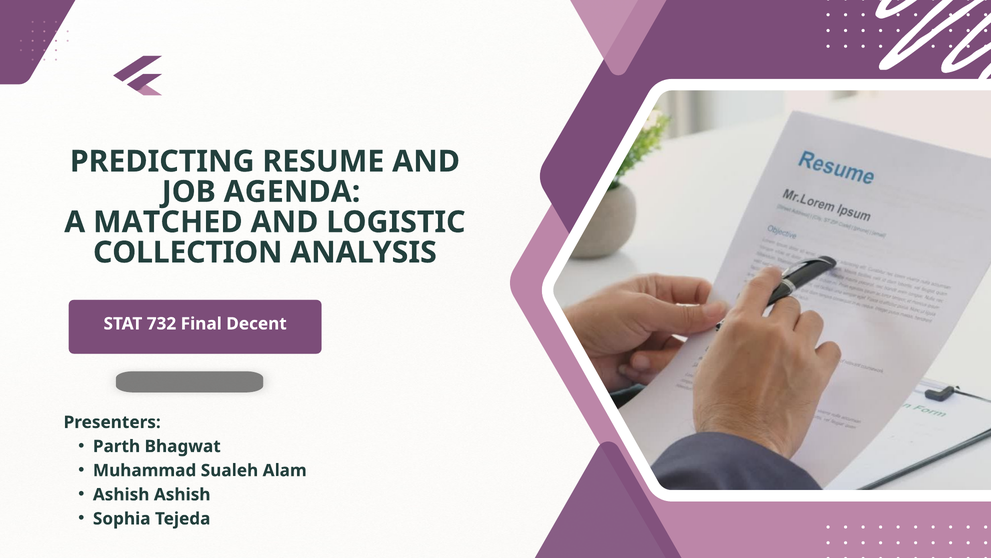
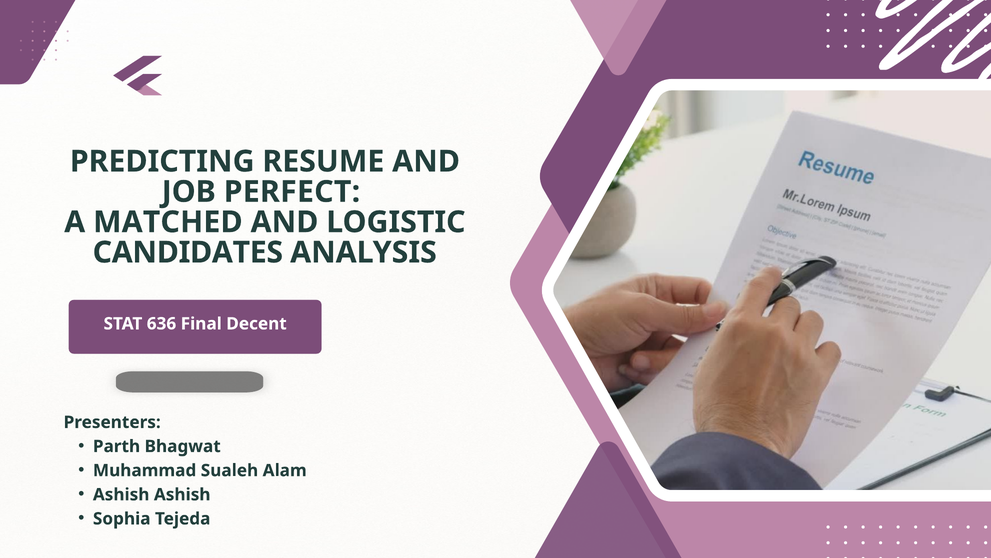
AGENDA: AGENDA -> PERFECT
COLLECTION: COLLECTION -> CANDIDATES
732: 732 -> 636
